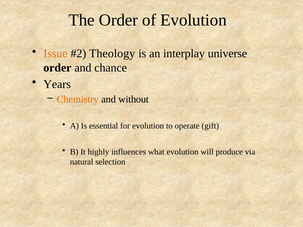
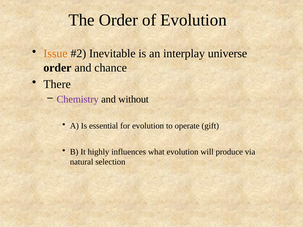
Theology: Theology -> Inevitable
Years: Years -> There
Chemistry colour: orange -> purple
